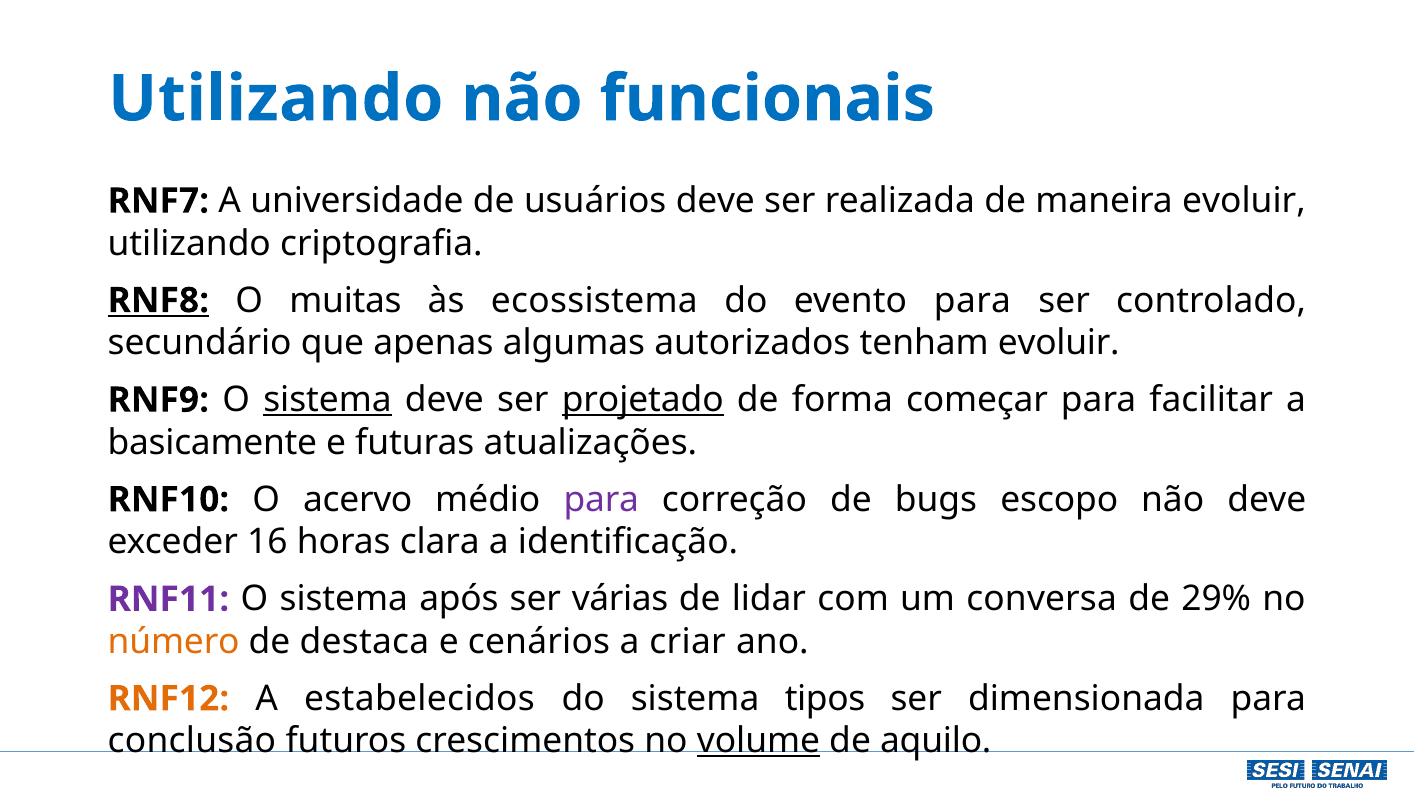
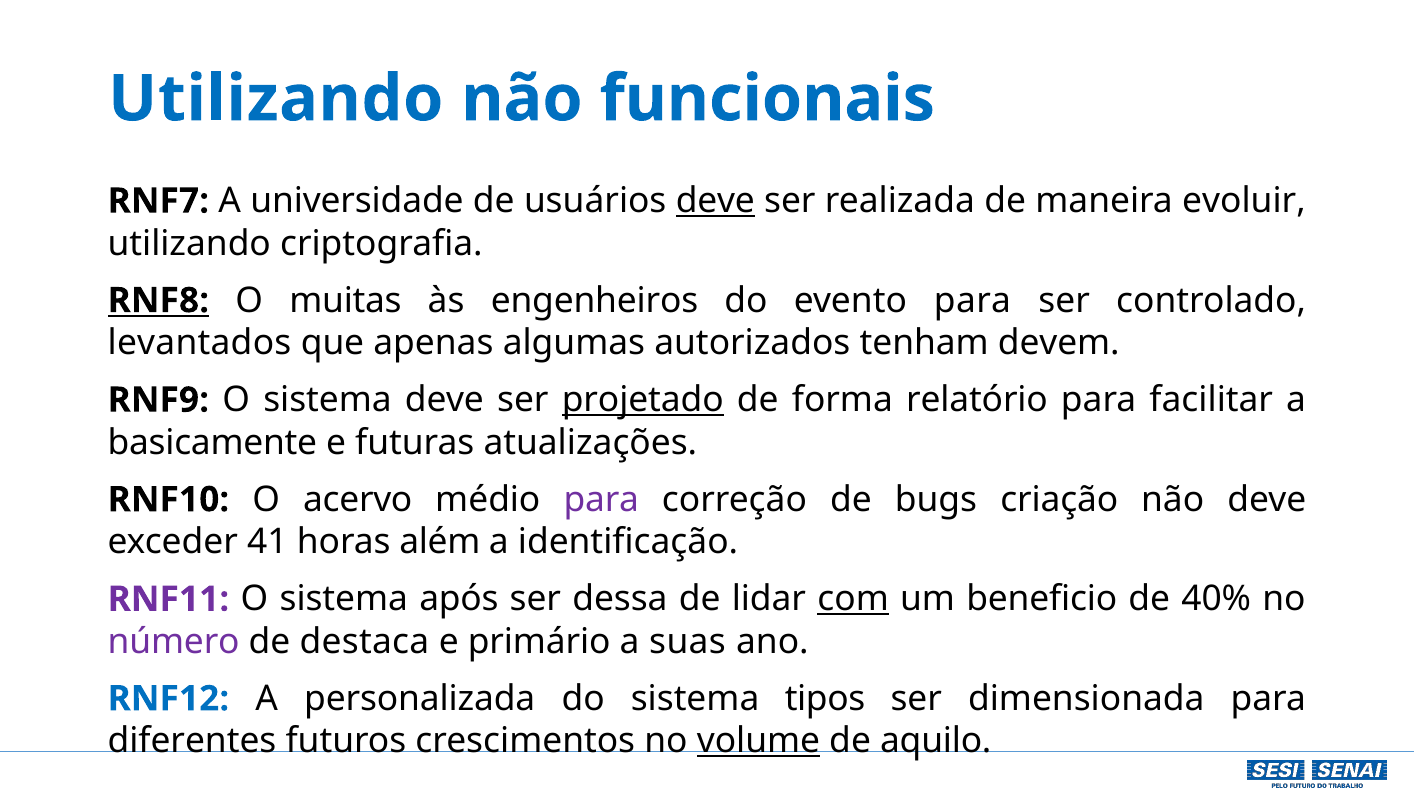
deve at (715, 201) underline: none -> present
ecossistema: ecossistema -> engenheiros
secundário: secundário -> levantados
tenham evoluir: evoluir -> devem
sistema at (328, 400) underline: present -> none
começar: começar -> relatório
escopo: escopo -> criação
16: 16 -> 41
clara: clara -> além
várias: várias -> dessa
com underline: none -> present
conversa: conversa -> beneficio
29%: 29% -> 40%
número colour: orange -> purple
cenários: cenários -> primário
criar: criar -> suas
RNF12 colour: orange -> blue
estabelecidos: estabelecidos -> personalizada
conclusão: conclusão -> diferentes
